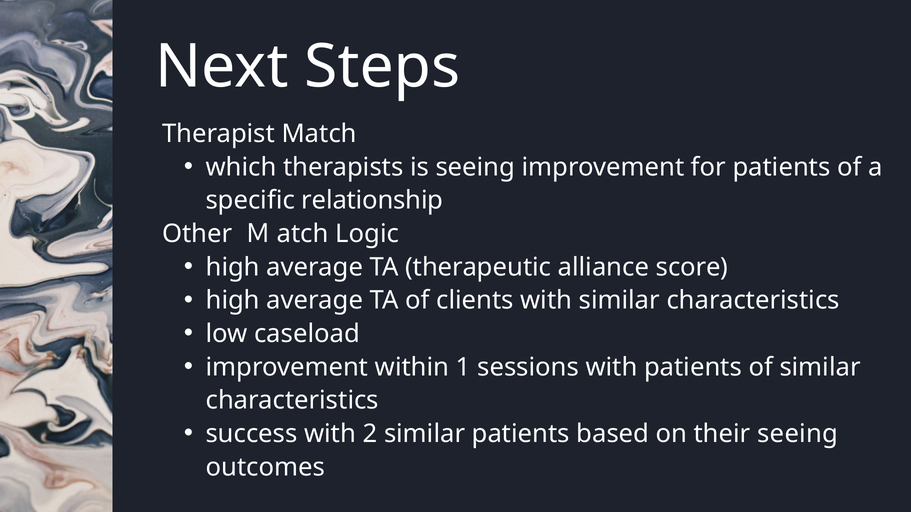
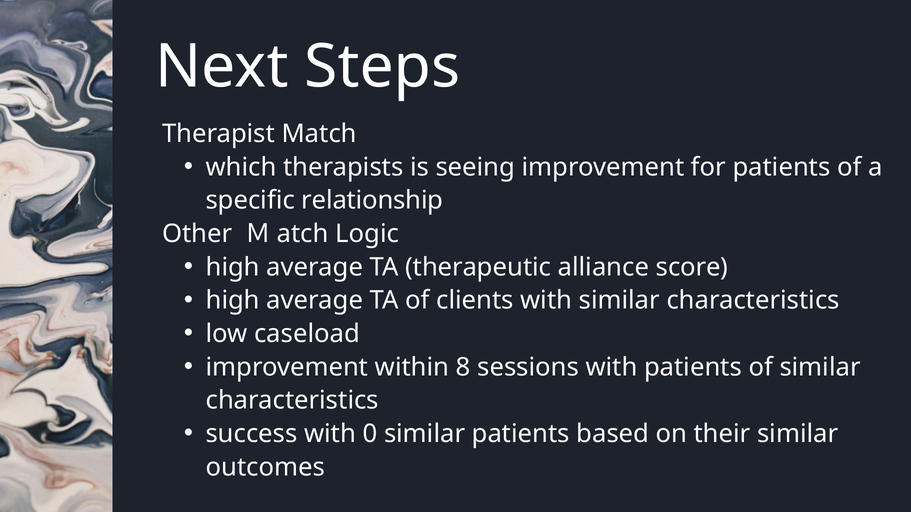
1: 1 -> 8
2: 2 -> 0
their seeing: seeing -> similar
